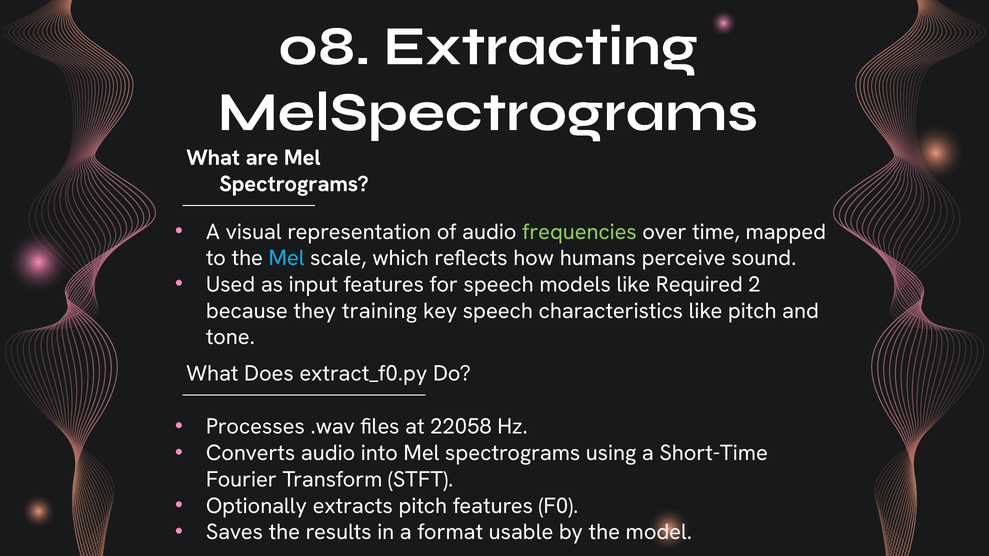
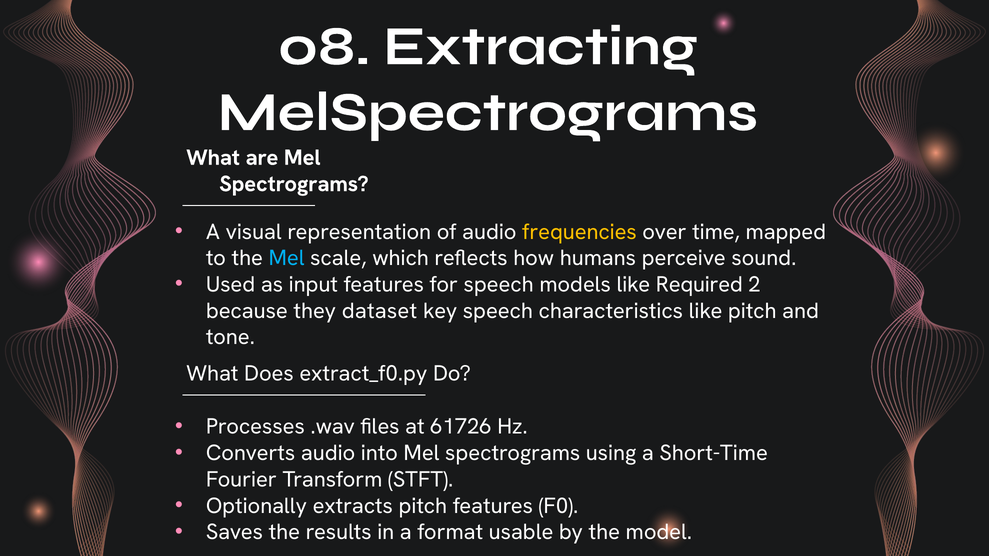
frequencies colour: light green -> yellow
training: training -> dataset
22058: 22058 -> 61726
